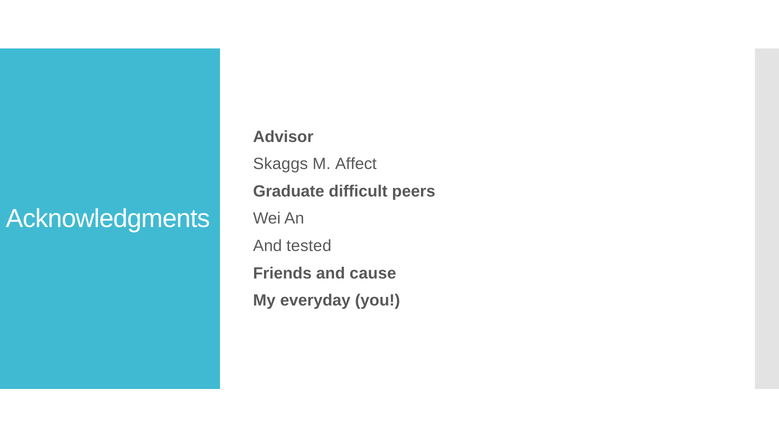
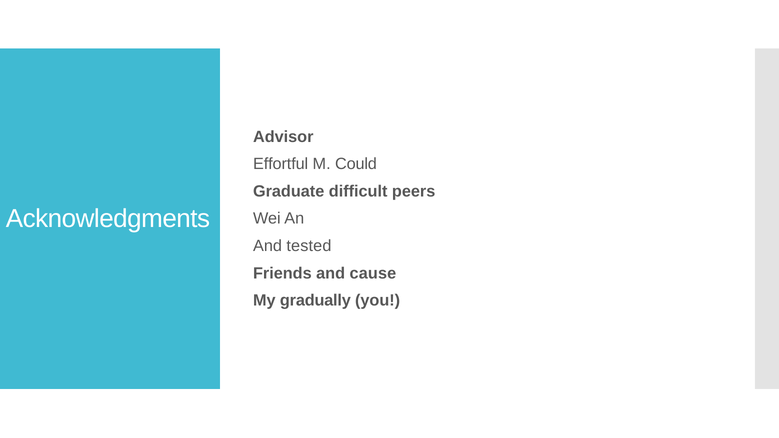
Skaggs: Skaggs -> Effortful
Affect: Affect -> Could
everyday: everyday -> gradually
